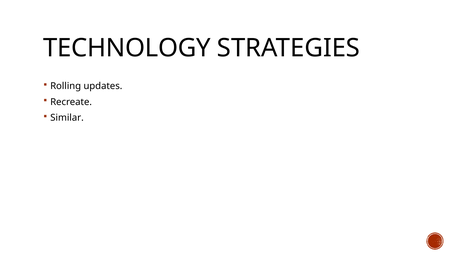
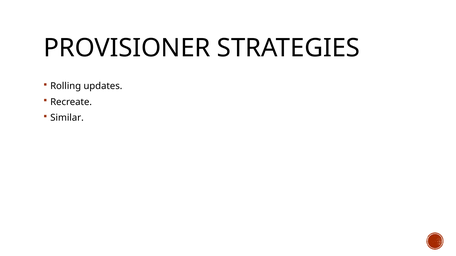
TECHNOLOGY: TECHNOLOGY -> PROVISIONER
